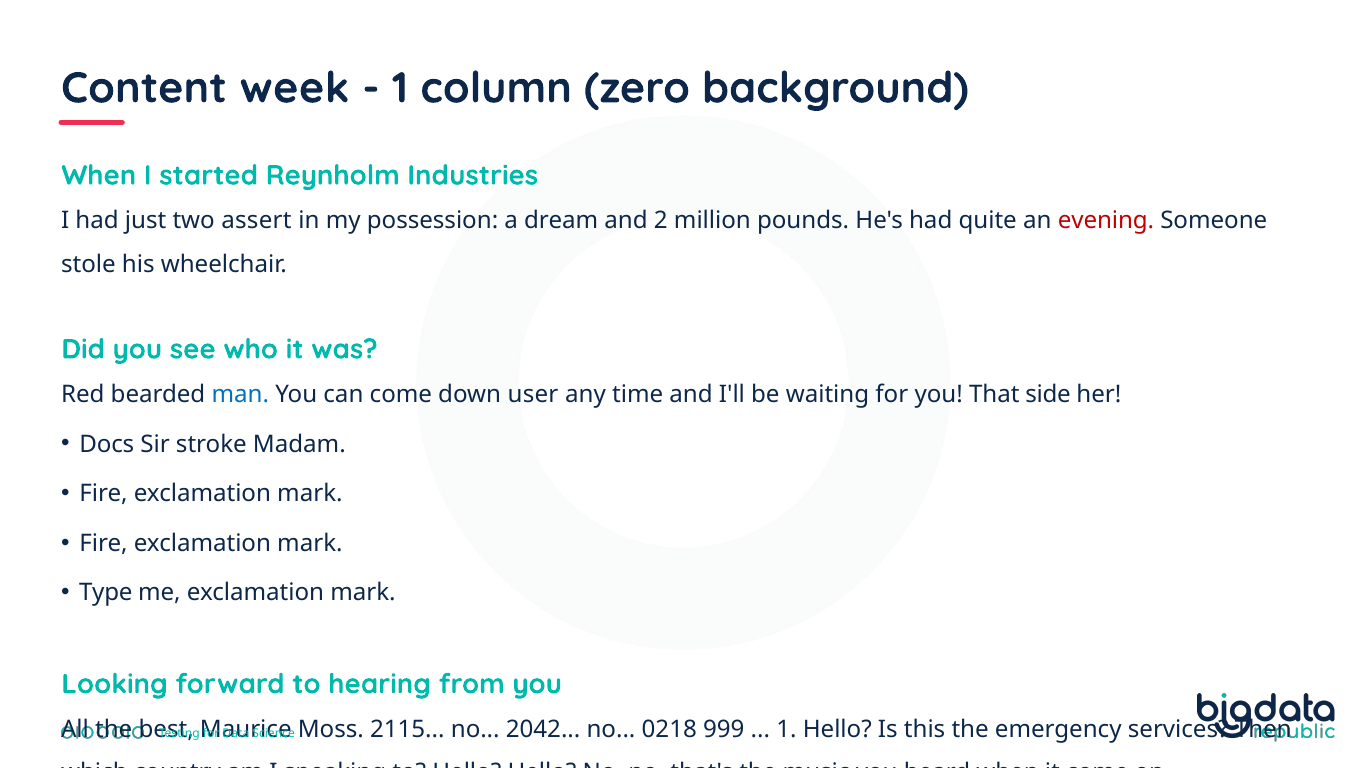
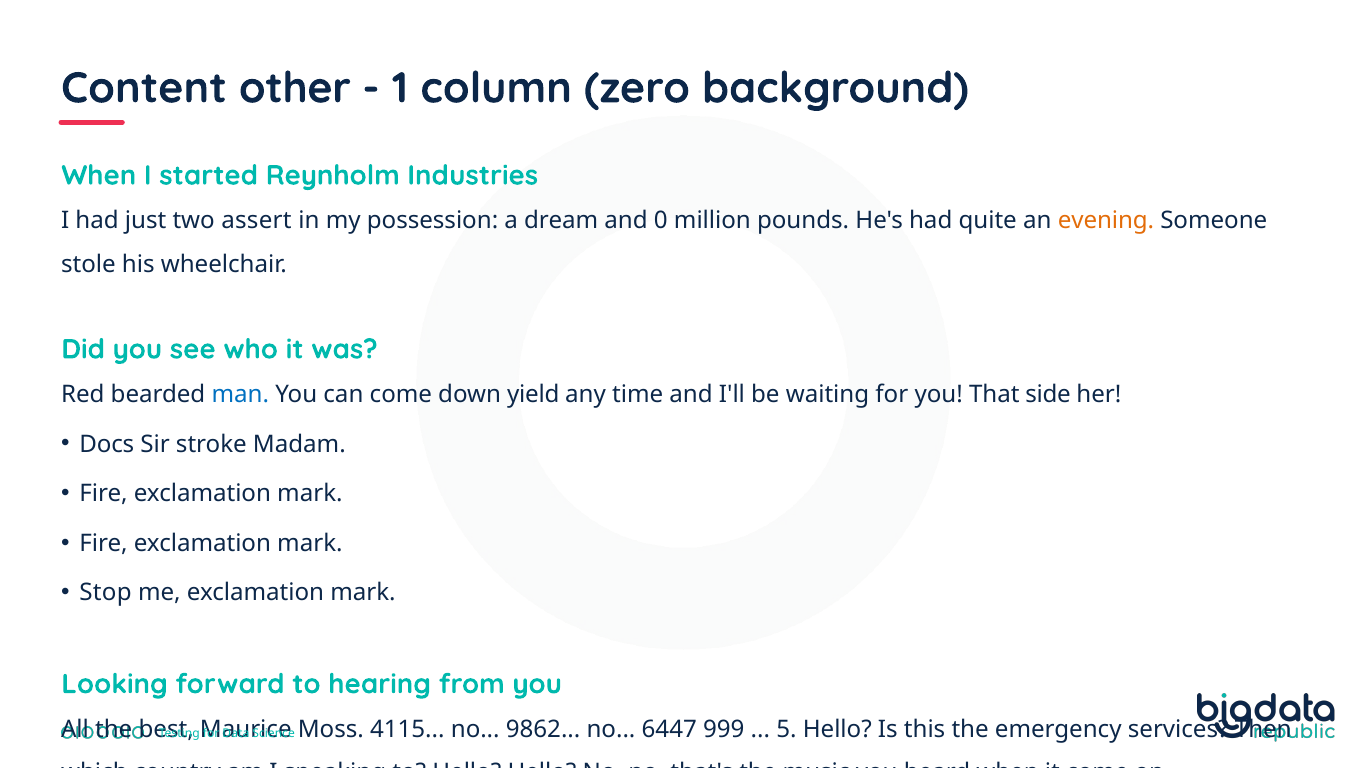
week: week -> other
2: 2 -> 0
evening colour: red -> orange
user: user -> yield
Type: Type -> Stop
2115: 2115 -> 4115
2042: 2042 -> 9862
0218: 0218 -> 6447
1 at (786, 729): 1 -> 5
